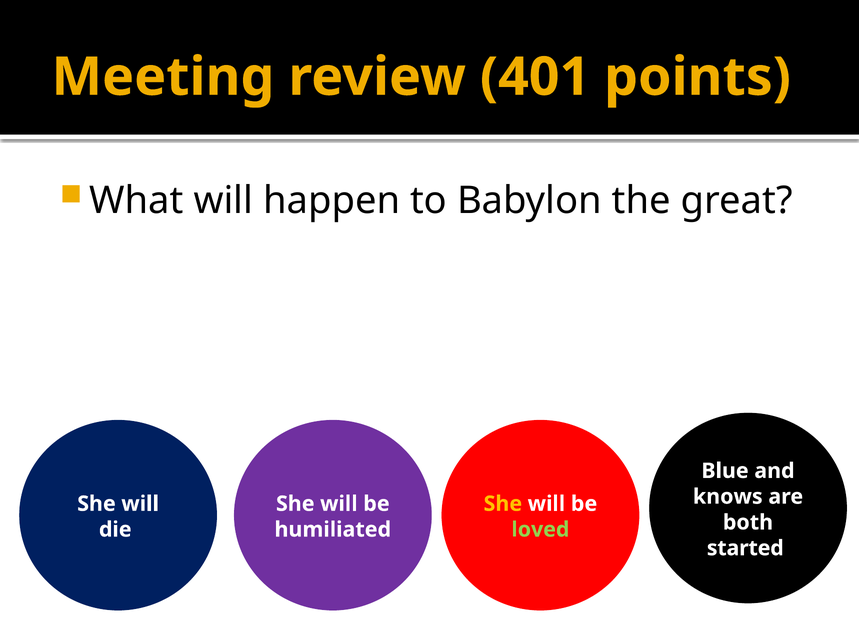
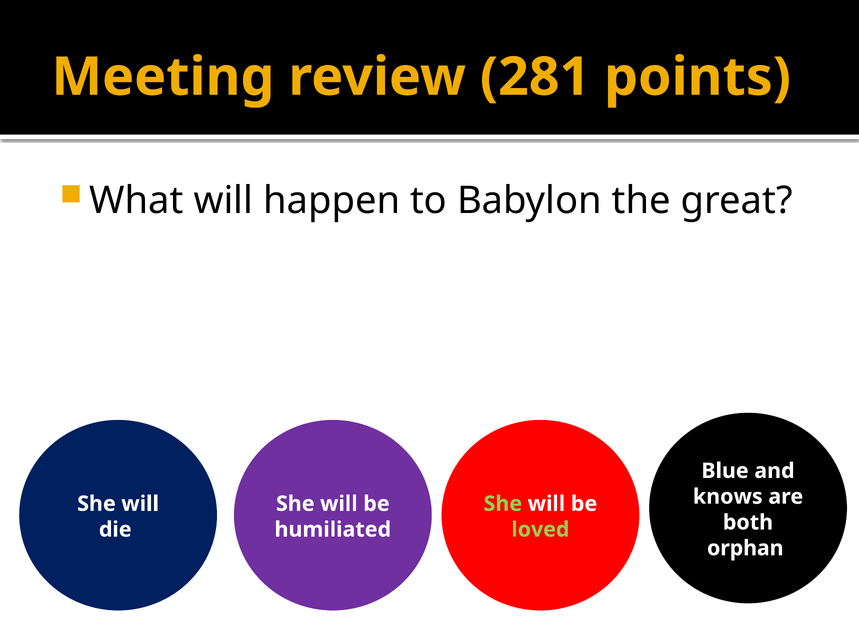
401: 401 -> 281
She at (503, 504) colour: yellow -> light green
started: started -> orphan
